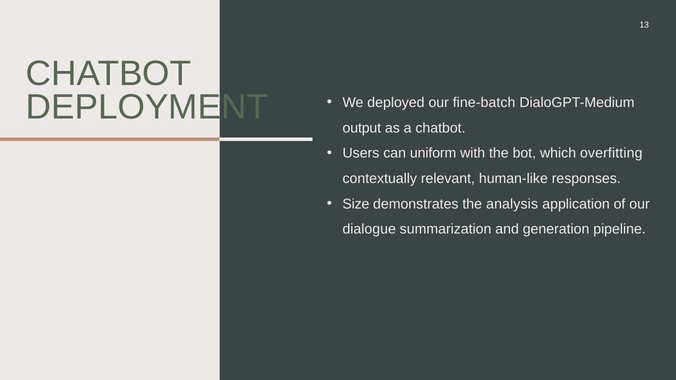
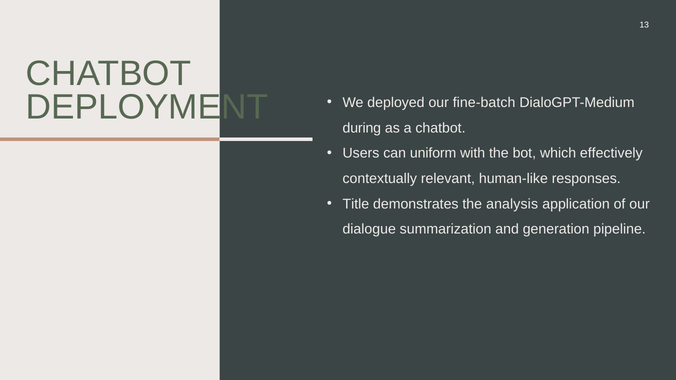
output: output -> during
overfitting: overfitting -> effectively
Size: Size -> Title
